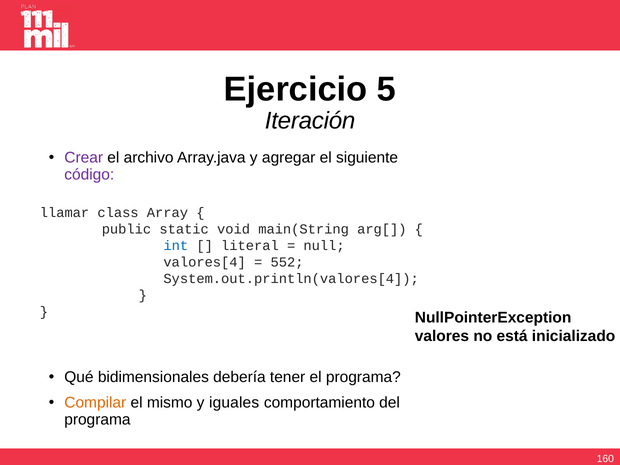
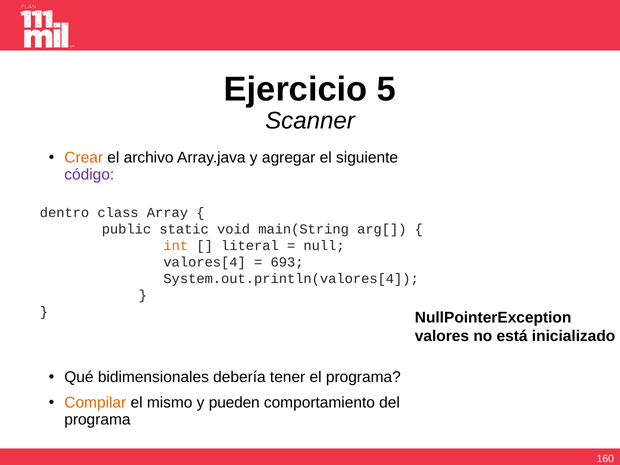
Iteración: Iteración -> Scanner
Crear colour: purple -> orange
llamar: llamar -> dentro
int colour: blue -> orange
552: 552 -> 693
iguales: iguales -> pueden
